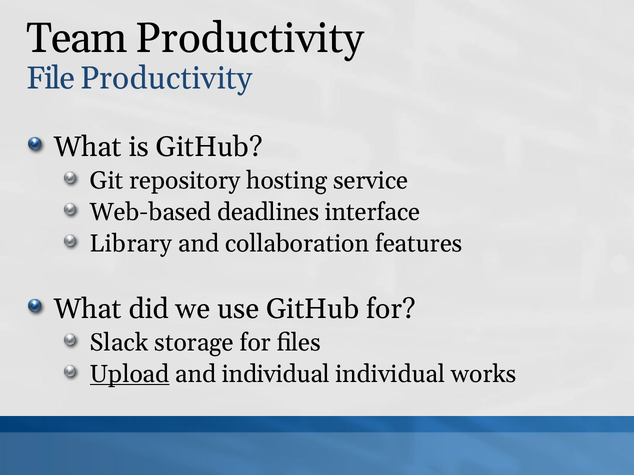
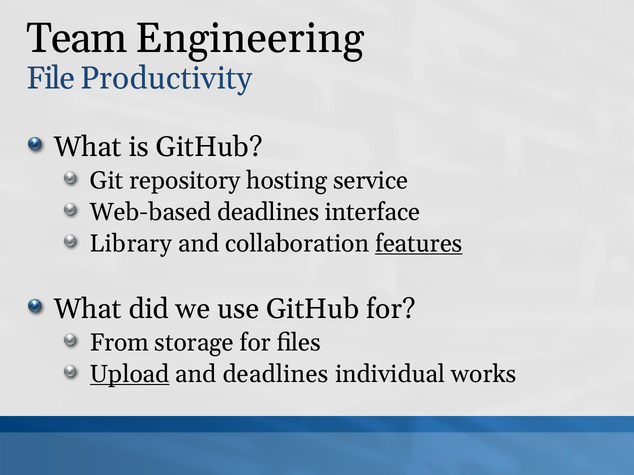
Team Productivity: Productivity -> Engineering
features underline: none -> present
Slack: Slack -> From
and individual: individual -> deadlines
